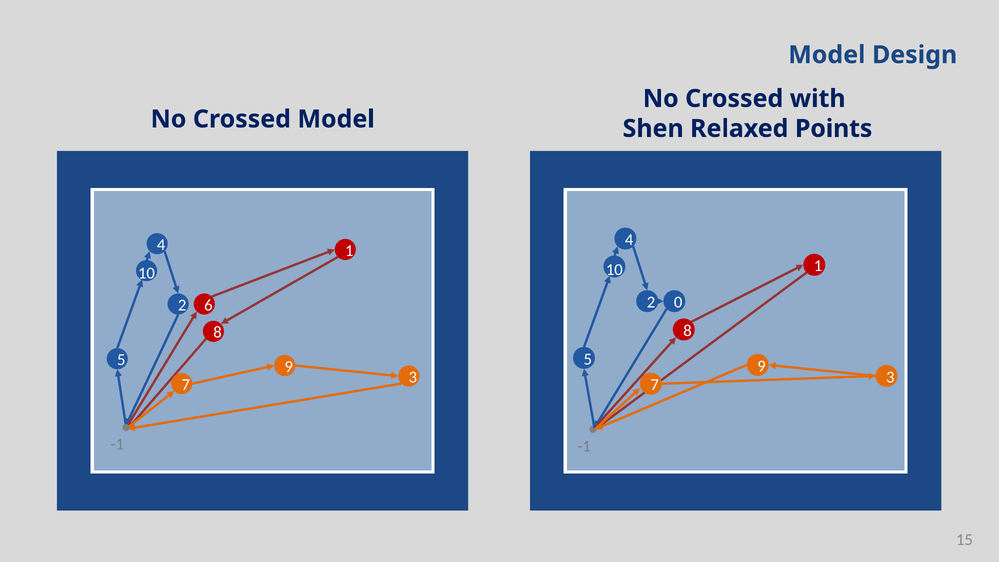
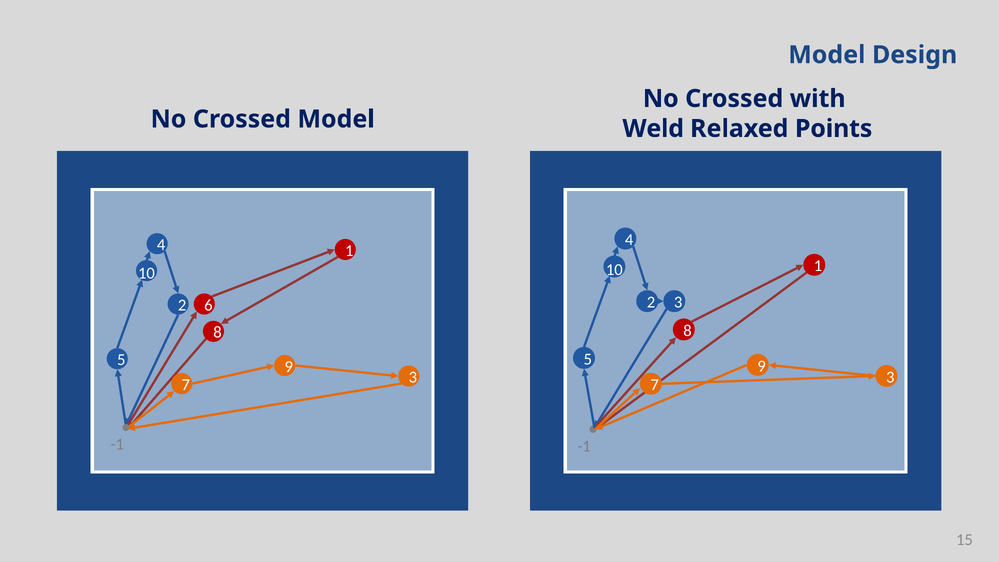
Shen: Shen -> Weld
2 0: 0 -> 3
